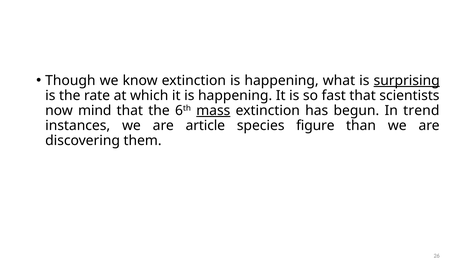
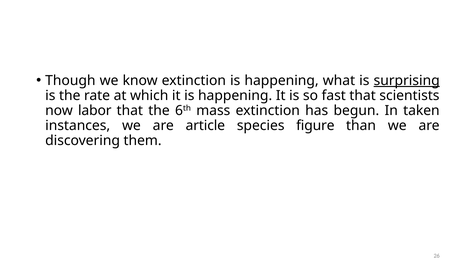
mind: mind -> labor
mass underline: present -> none
trend: trend -> taken
